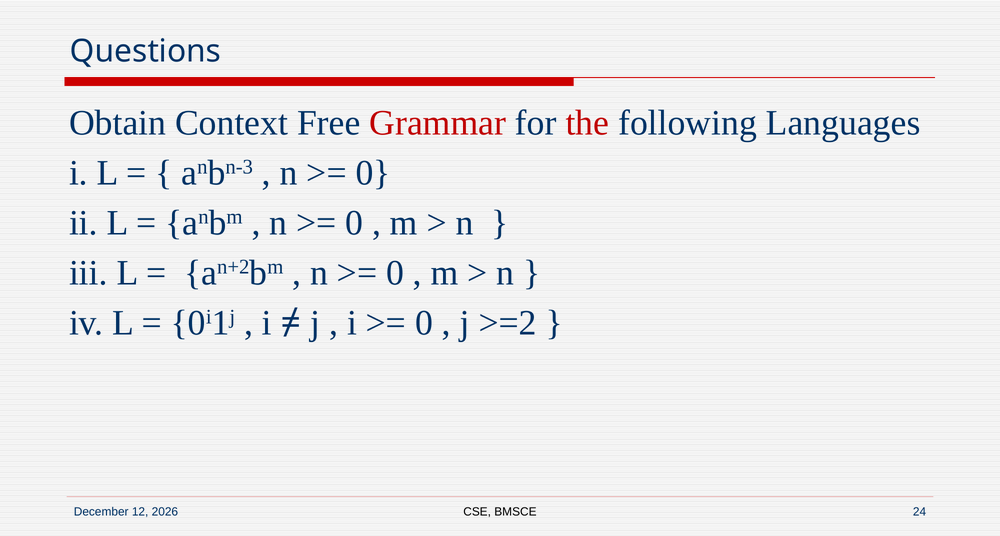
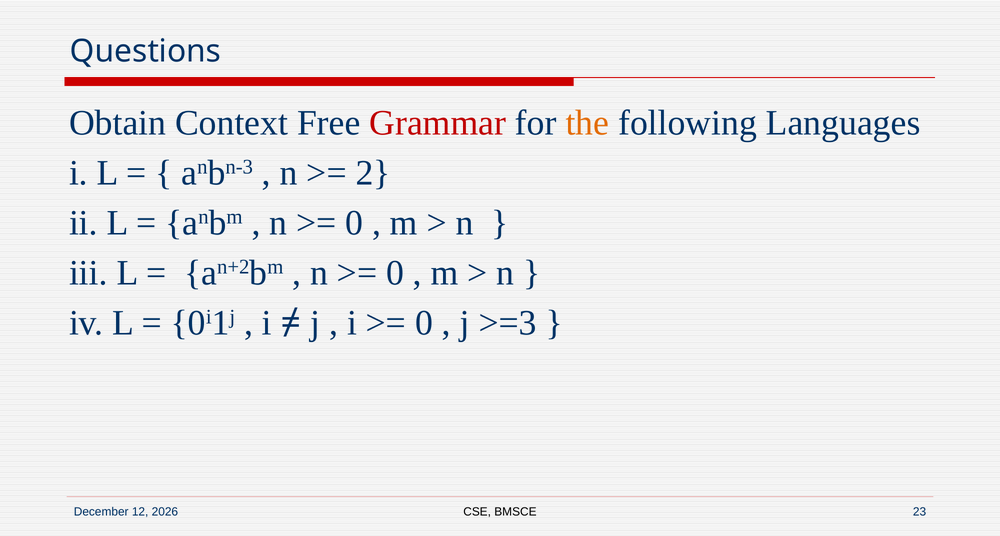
the colour: red -> orange
0 at (373, 173): 0 -> 2
>=2: >=2 -> >=3
24: 24 -> 23
